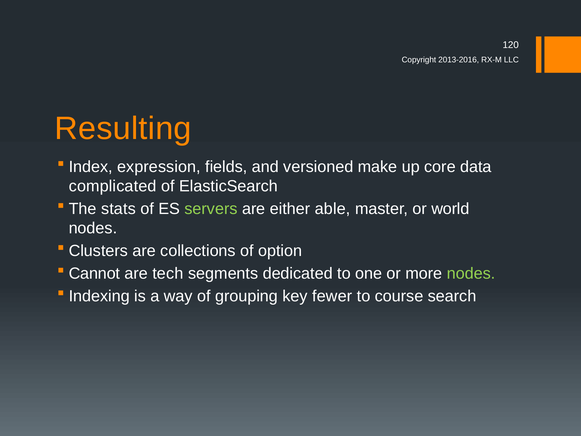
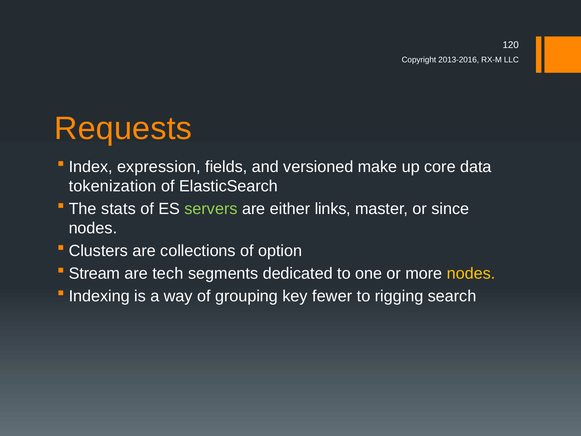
Resulting: Resulting -> Requests
complicated: complicated -> tokenization
able: able -> links
world: world -> since
Cannot: Cannot -> Stream
nodes at (471, 273) colour: light green -> yellow
course: course -> rigging
